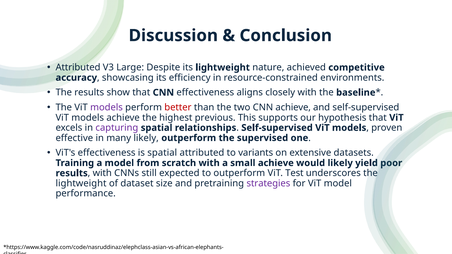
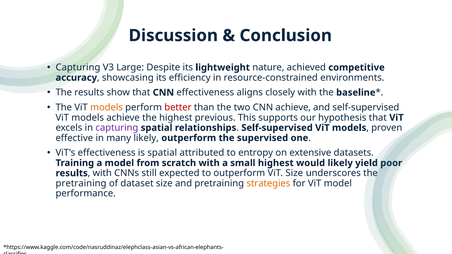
Attributed at (78, 68): Attributed -> Capturing
models at (107, 108) colour: purple -> orange
variants: variants -> entropy
small achieve: achieve -> highest
ViT Test: Test -> Size
lightweight at (81, 183): lightweight -> pretraining
strategies colour: purple -> orange
